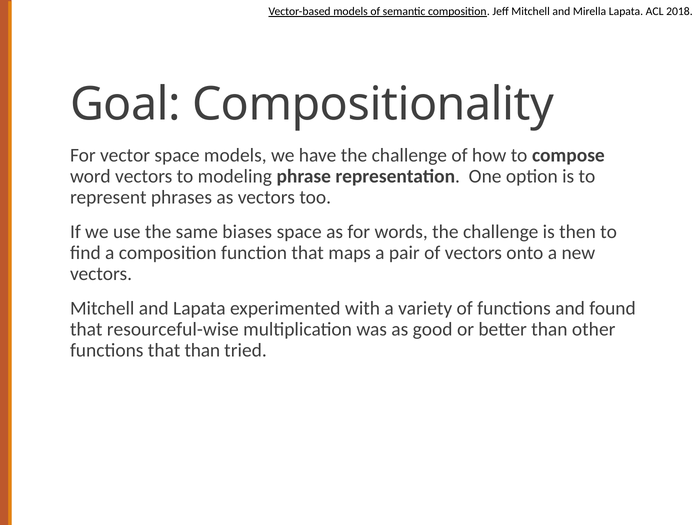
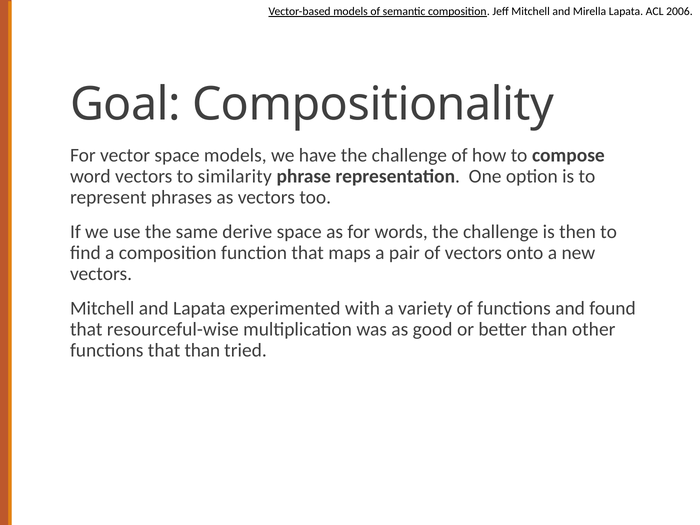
2018: 2018 -> 2006
modeling: modeling -> similarity
biases: biases -> derive
